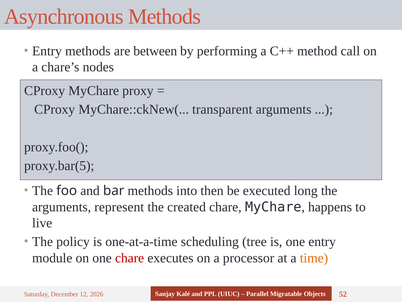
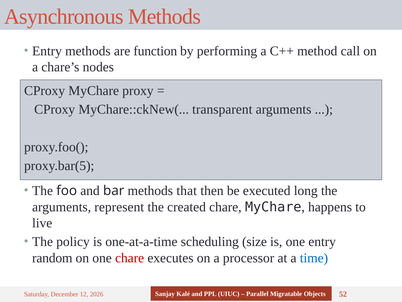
between: between -> function
into: into -> that
tree: tree -> size
module: module -> random
time colour: orange -> blue
